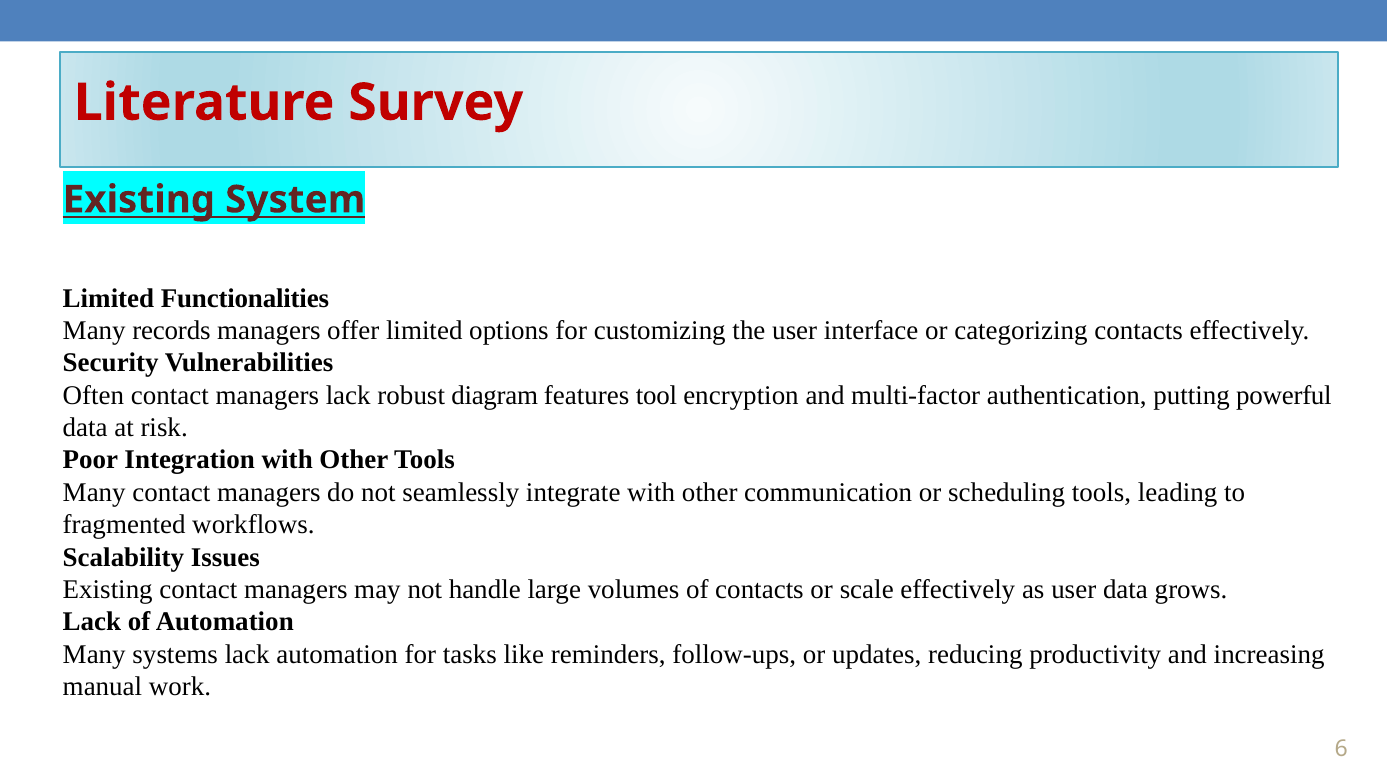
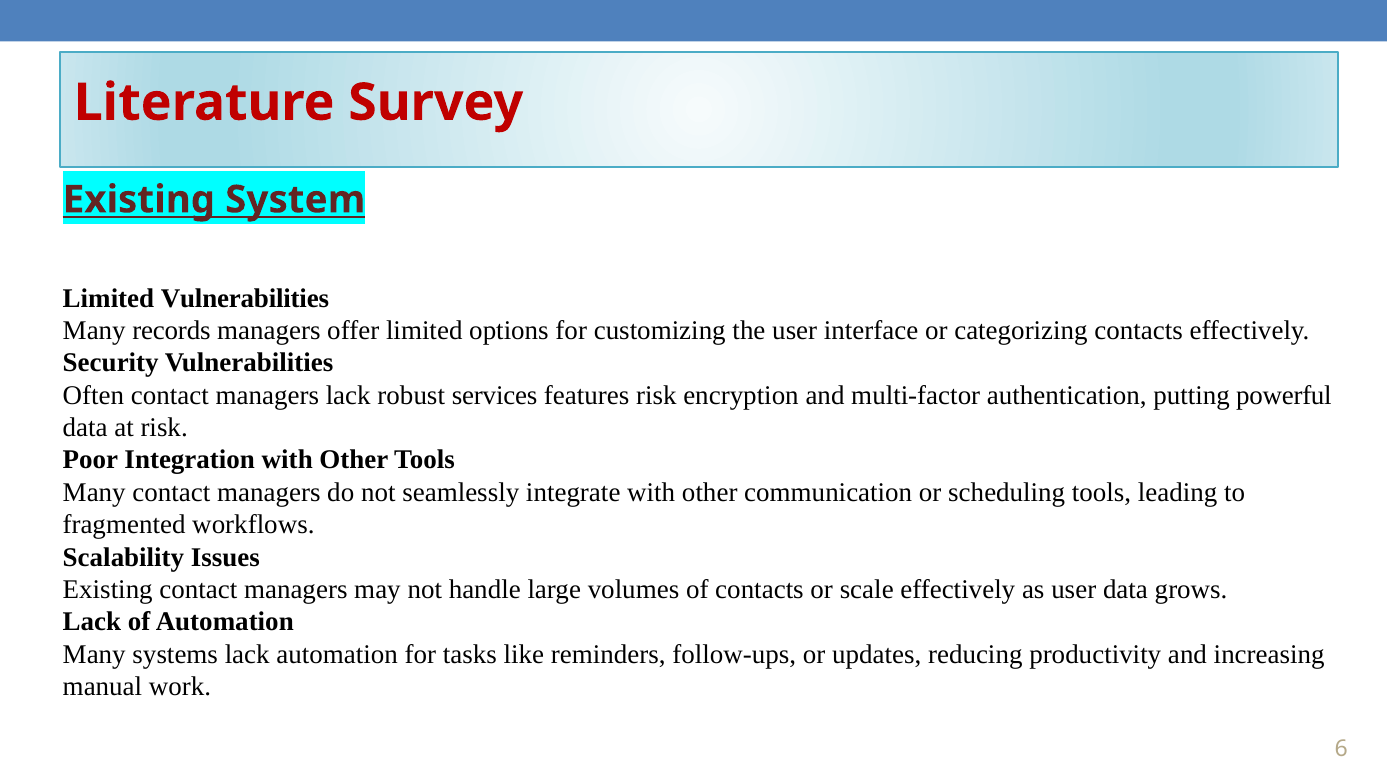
Limited Functionalities: Functionalities -> Vulnerabilities
diagram: diagram -> services
features tool: tool -> risk
